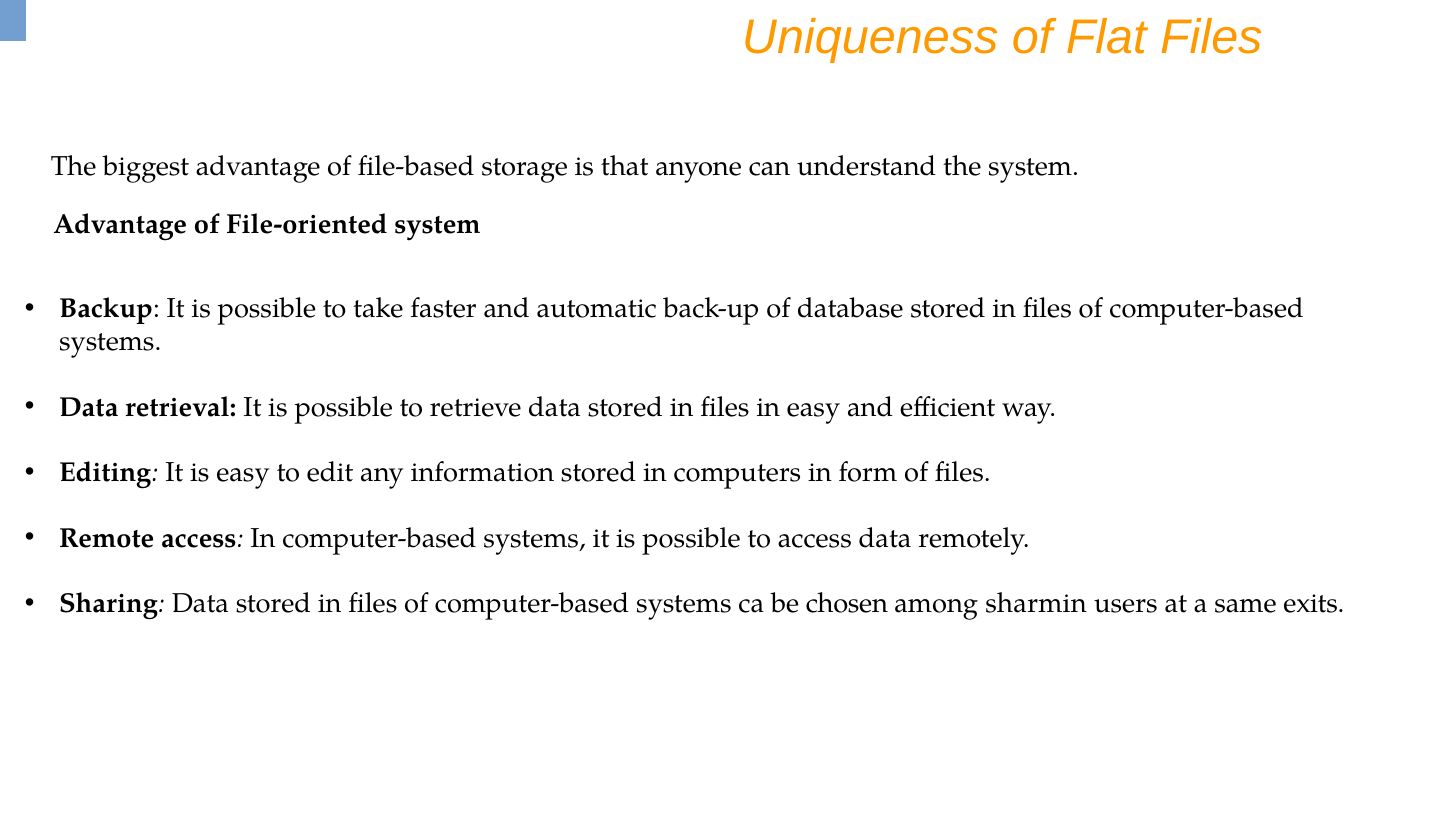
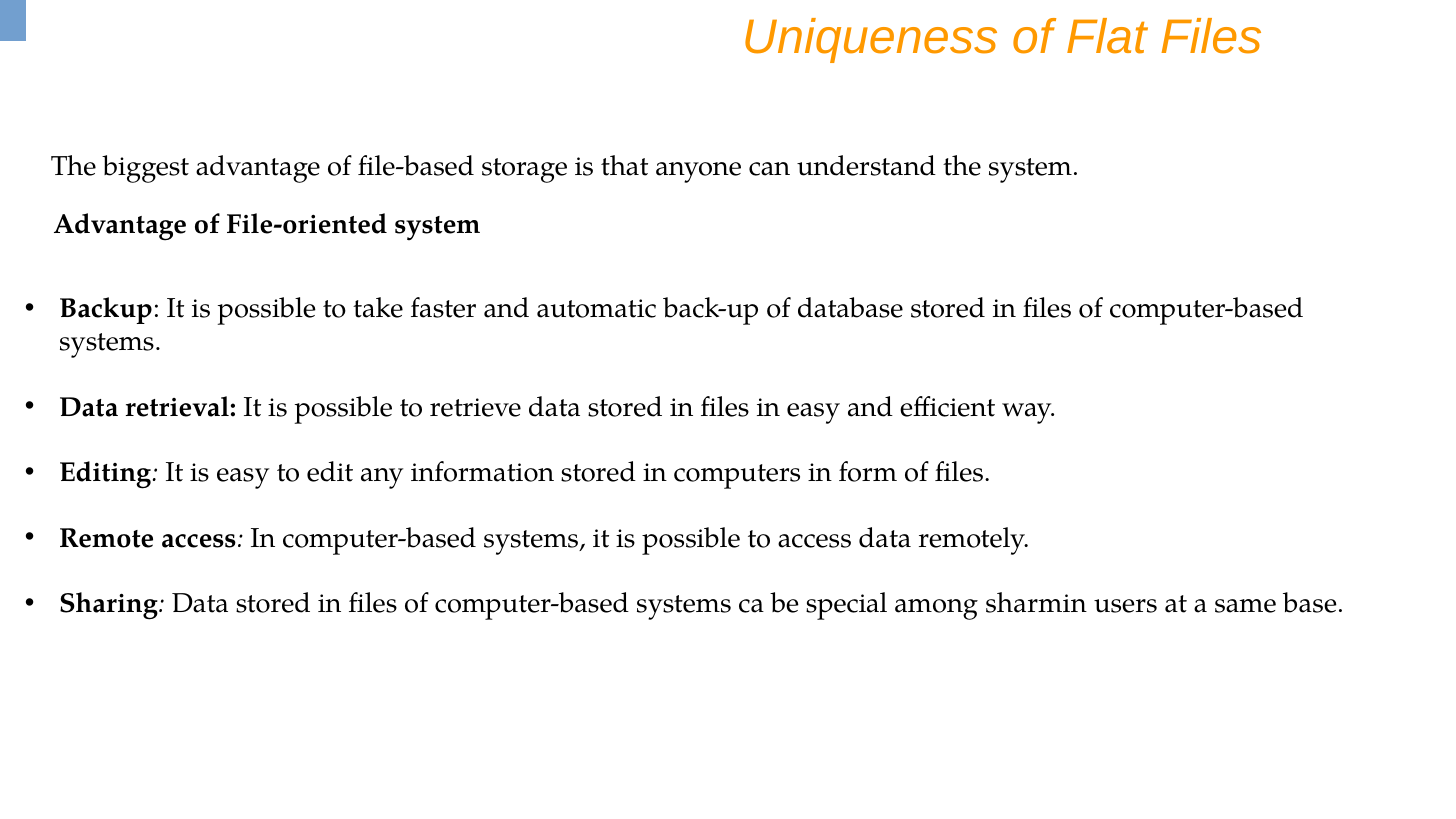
chosen: chosen -> special
exits: exits -> base
